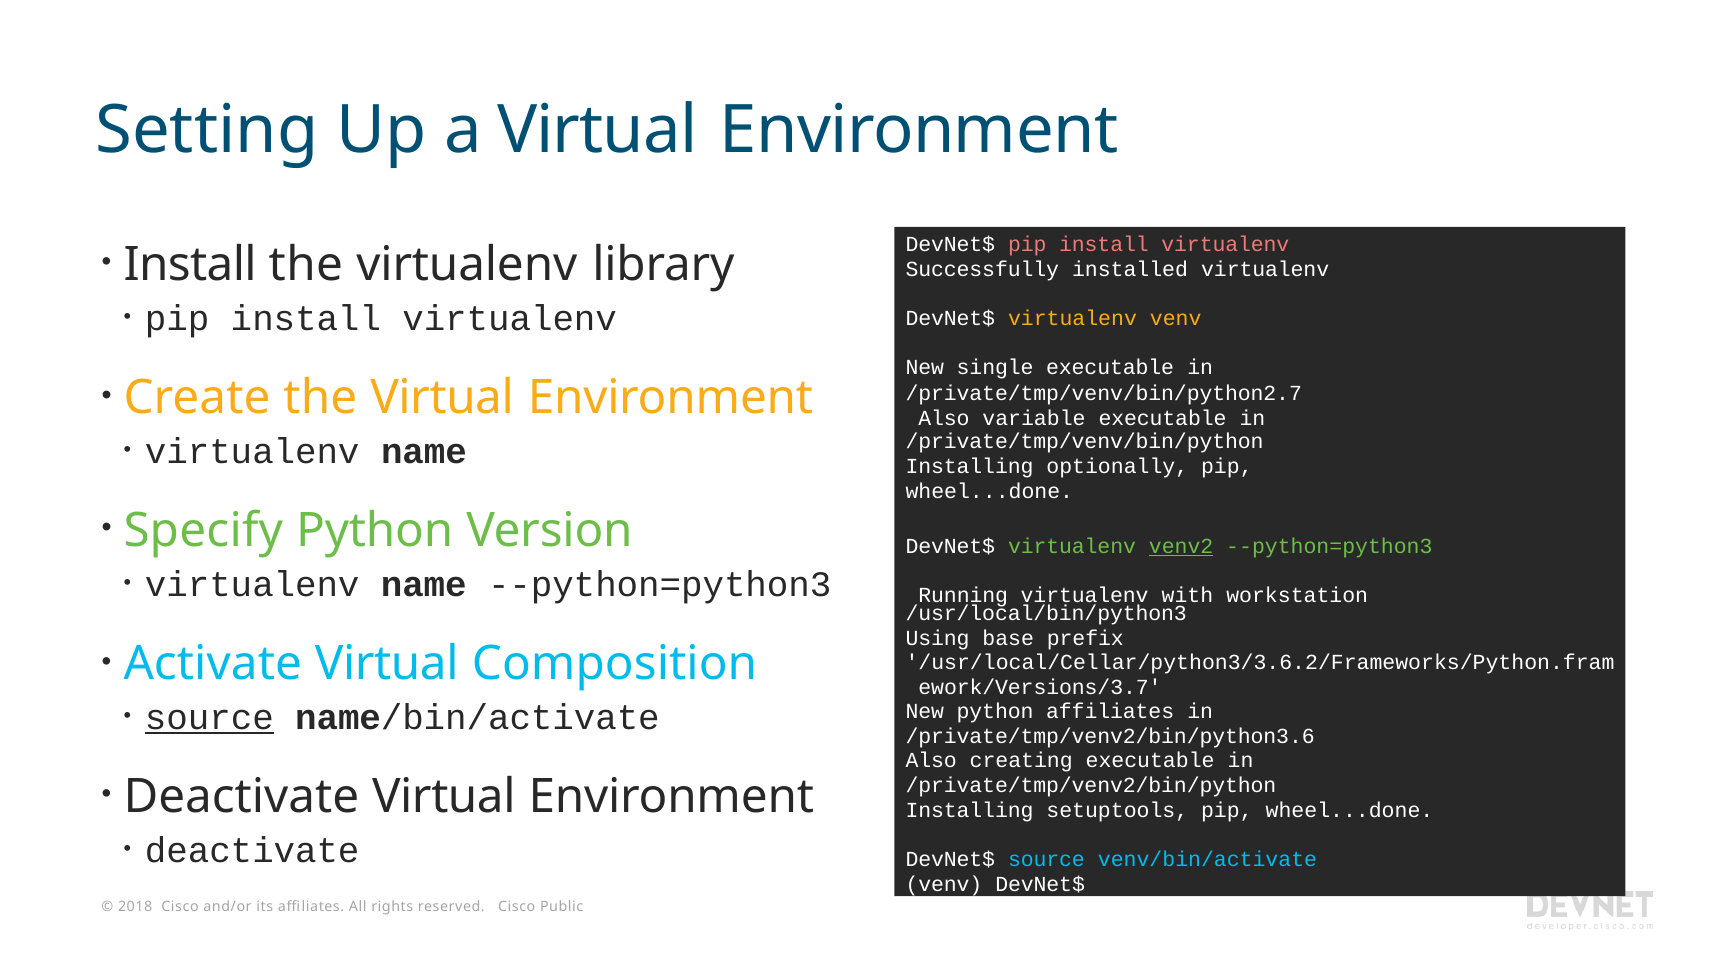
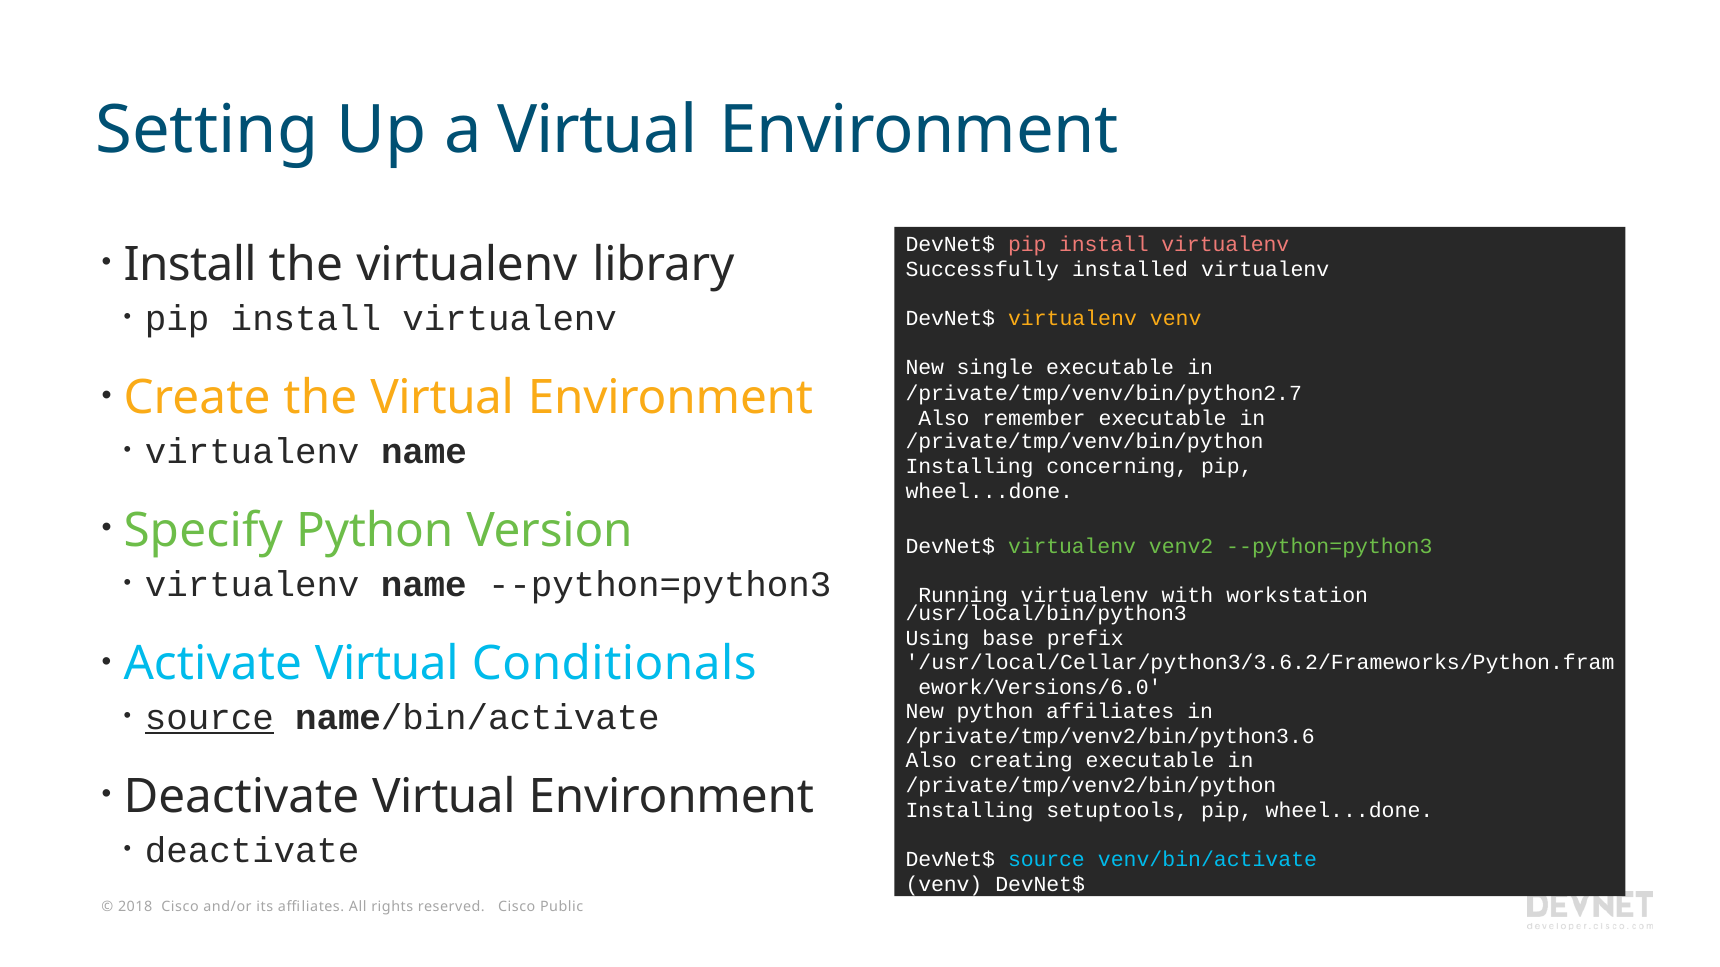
variable: variable -> remember
optionally: optionally -> concerning
venv2 underline: present -> none
Composition: Composition -> Conditionals
ework/Versions/3.7: ework/Versions/3.7 -> ework/Versions/6.0
